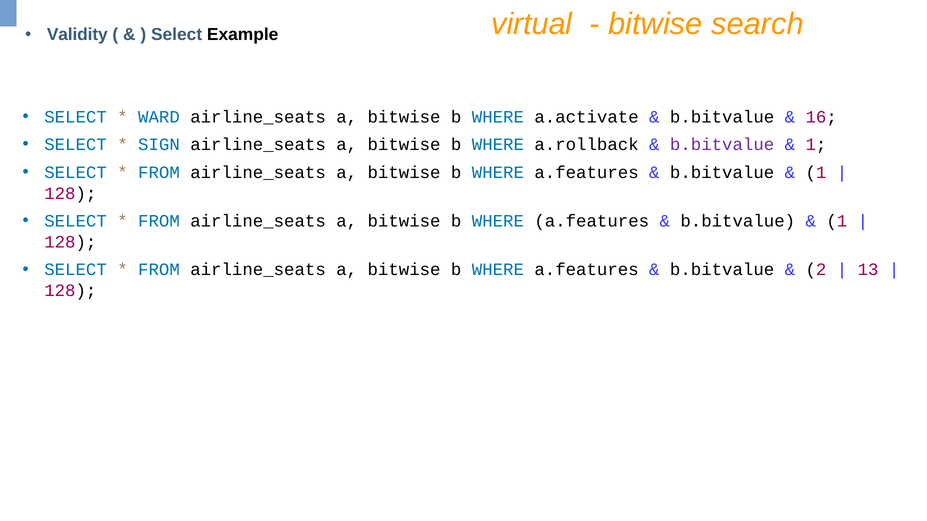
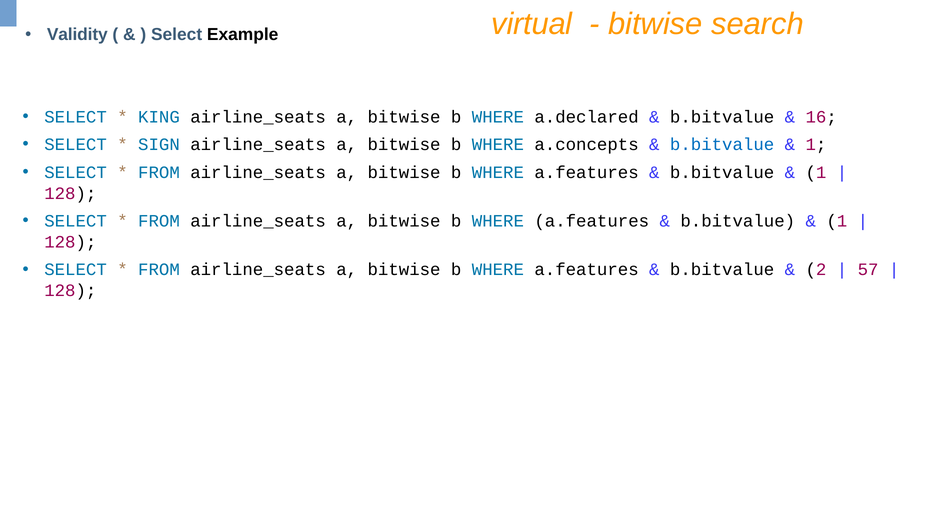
WARD: WARD -> KING
a.activate: a.activate -> a.declared
a.rollback: a.rollback -> a.concepts
b.bitvalue at (722, 145) colour: purple -> blue
13: 13 -> 57
